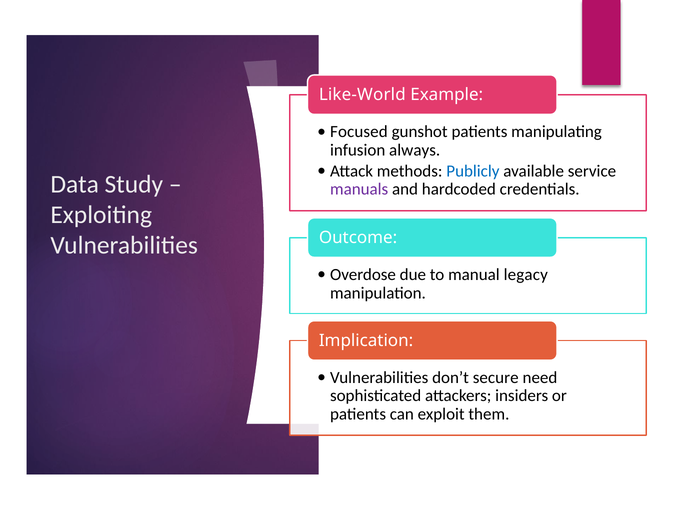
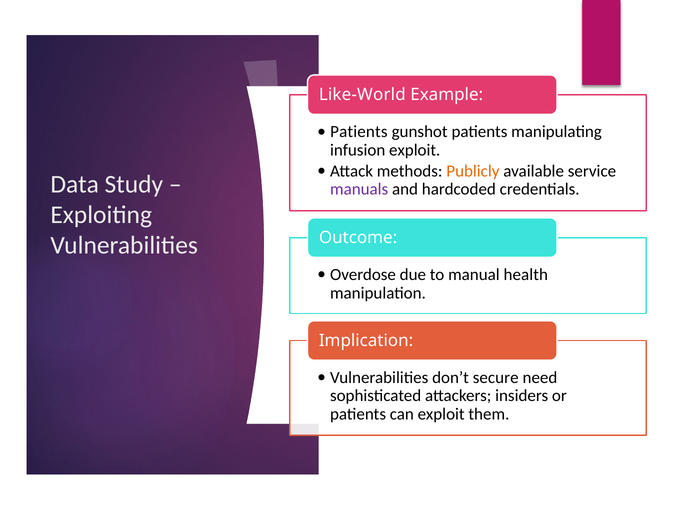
Focused at (359, 132): Focused -> Patients
infusion always: always -> exploit
Publicly colour: blue -> orange
legacy: legacy -> health
